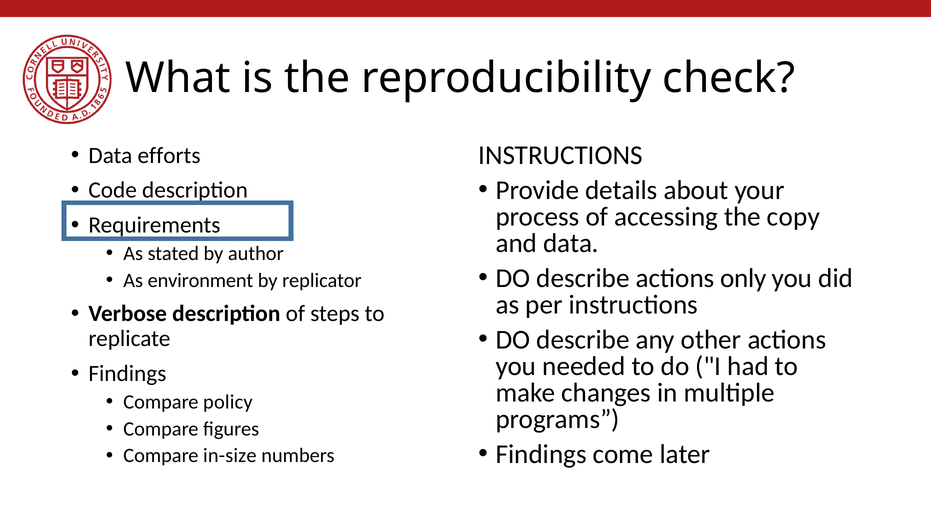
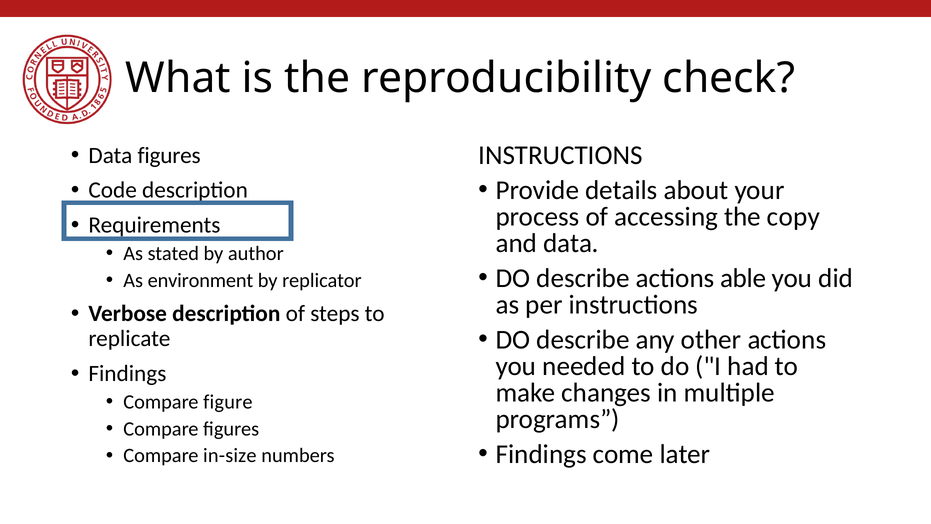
Data efforts: efforts -> figures
only: only -> able
policy: policy -> figure
